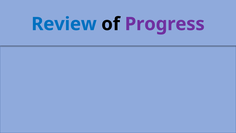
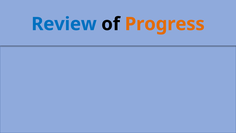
Progress colour: purple -> orange
